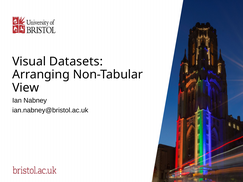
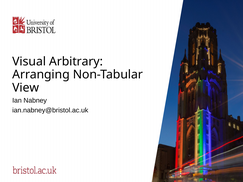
Datasets: Datasets -> Arbitrary
